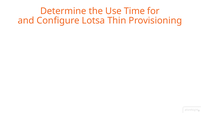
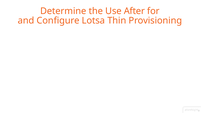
Time: Time -> After
